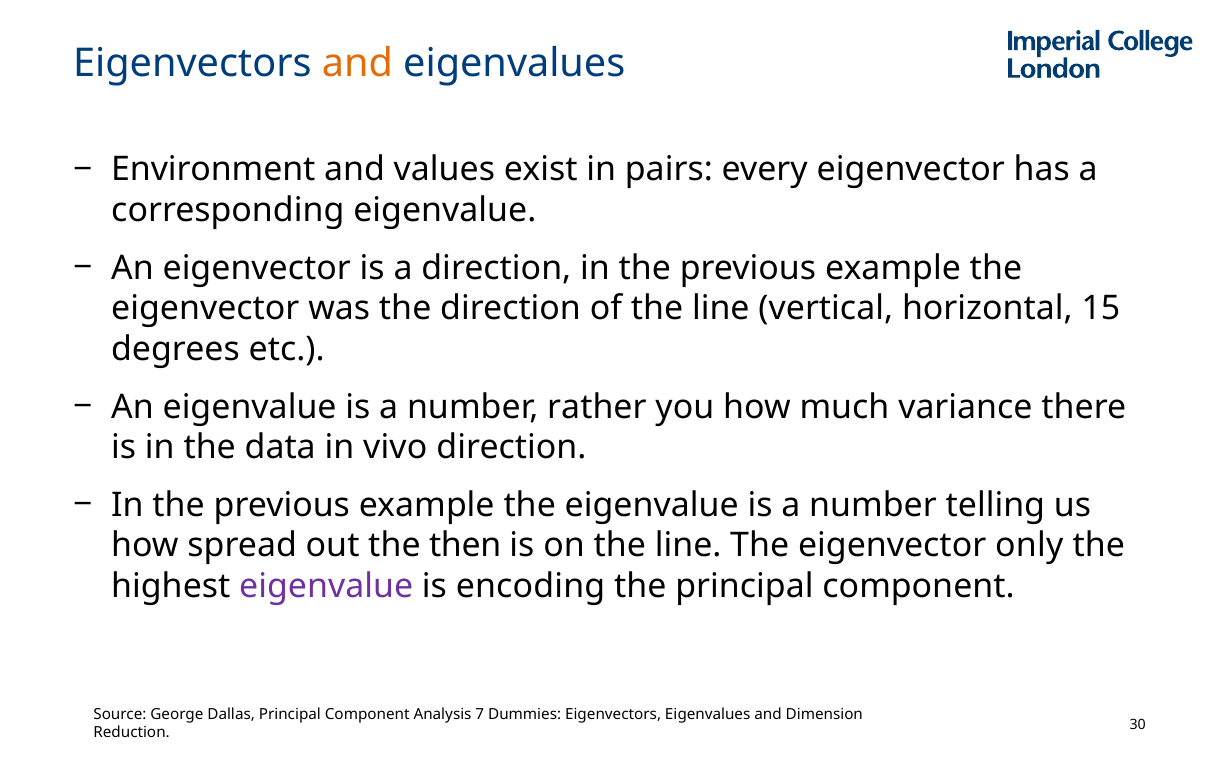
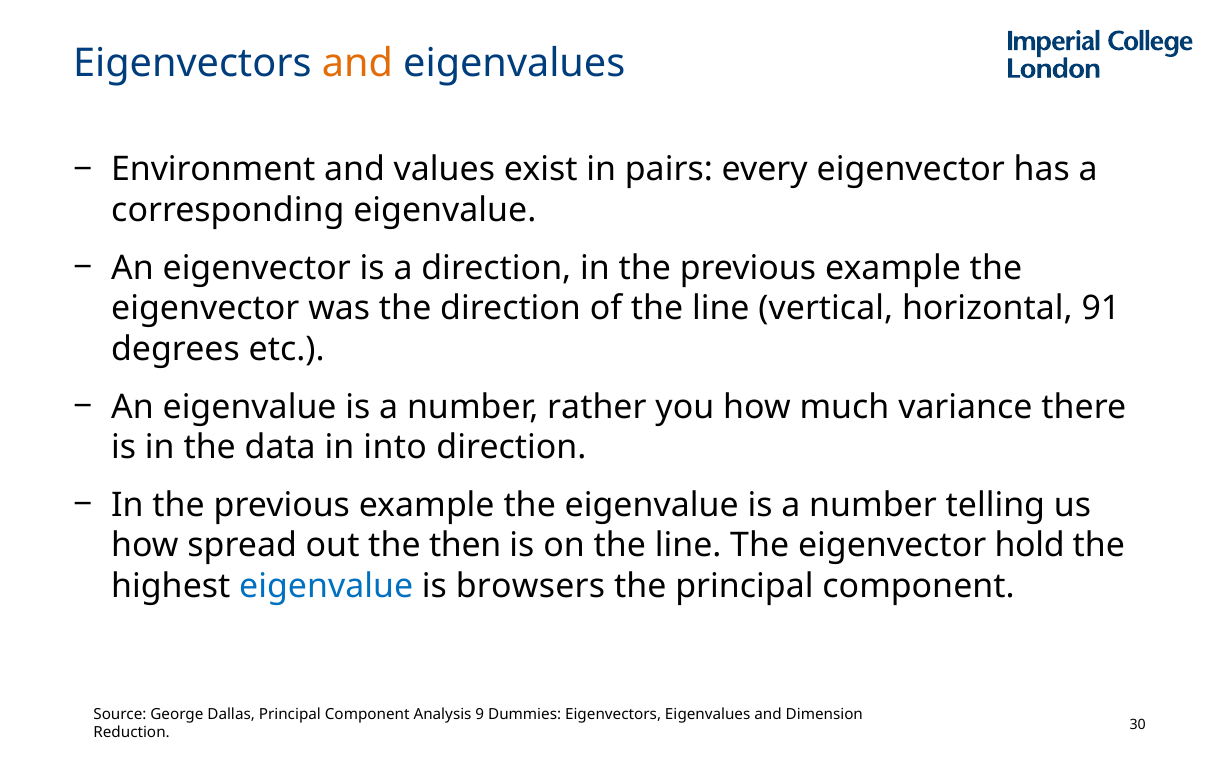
15: 15 -> 91
vivo: vivo -> into
only: only -> hold
eigenvalue at (326, 586) colour: purple -> blue
encoding: encoding -> browsers
7: 7 -> 9
